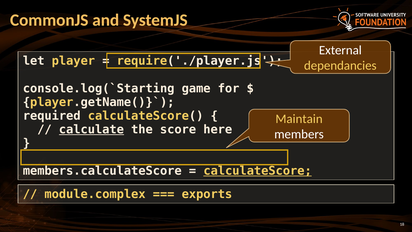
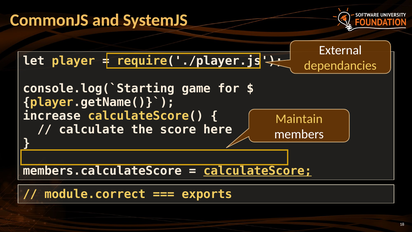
required: required -> increase
calculate underline: present -> none
module.complex: module.complex -> module.correct
